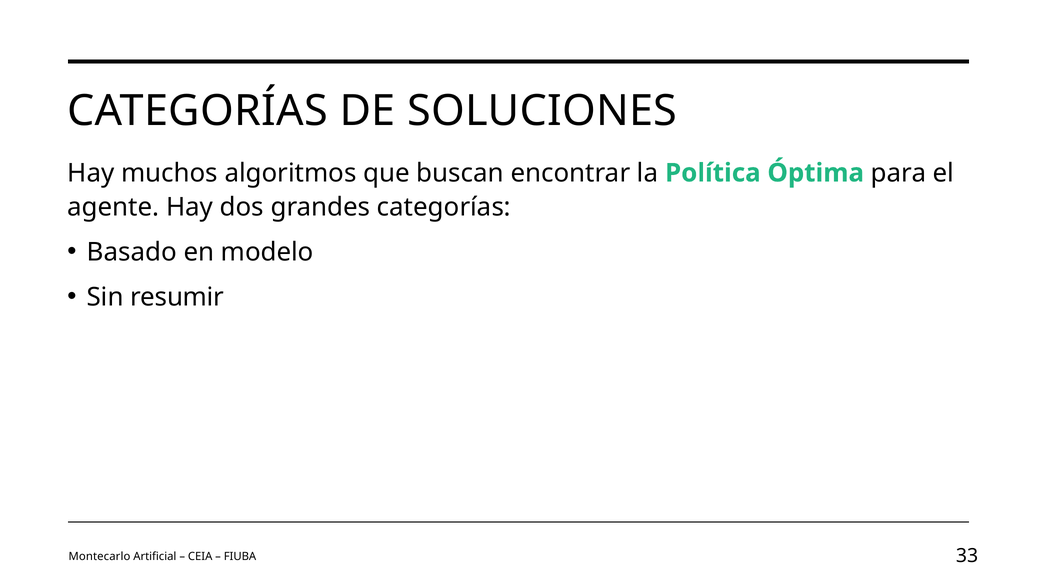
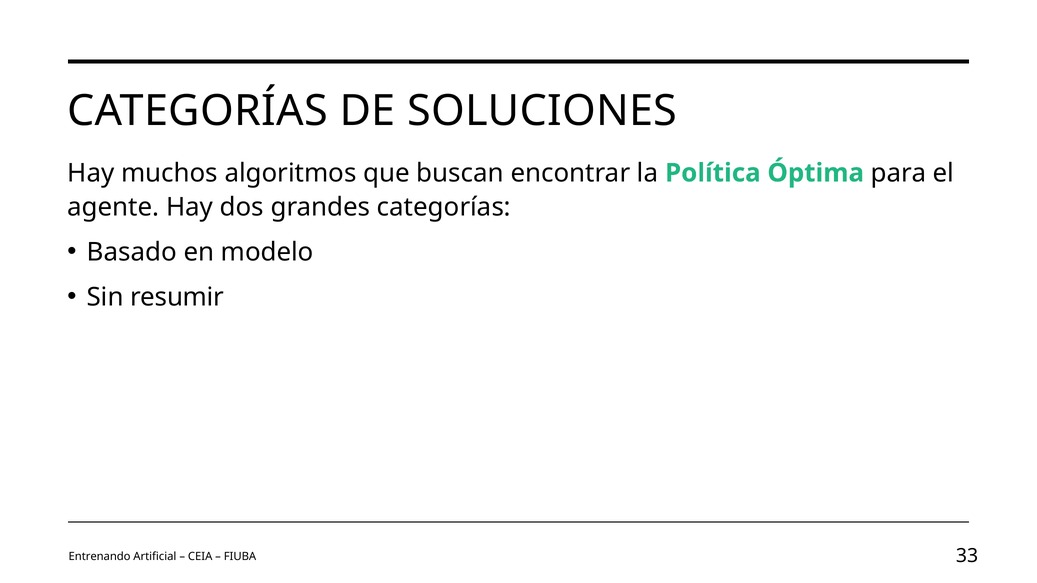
Montecarlo: Montecarlo -> Entrenando
